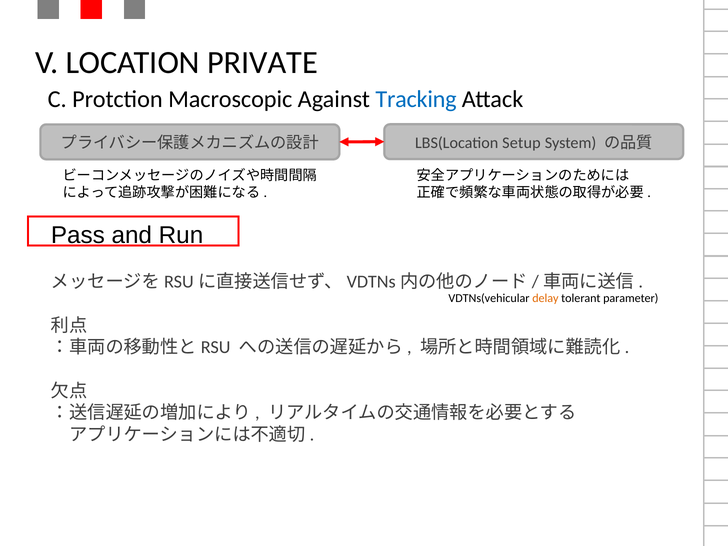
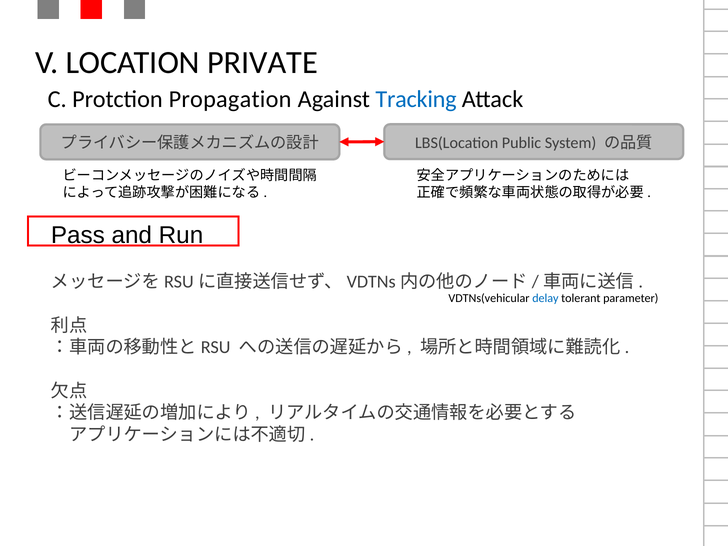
Macroscopic: Macroscopic -> Propagation
Setup: Setup -> Public
delay colour: orange -> blue
